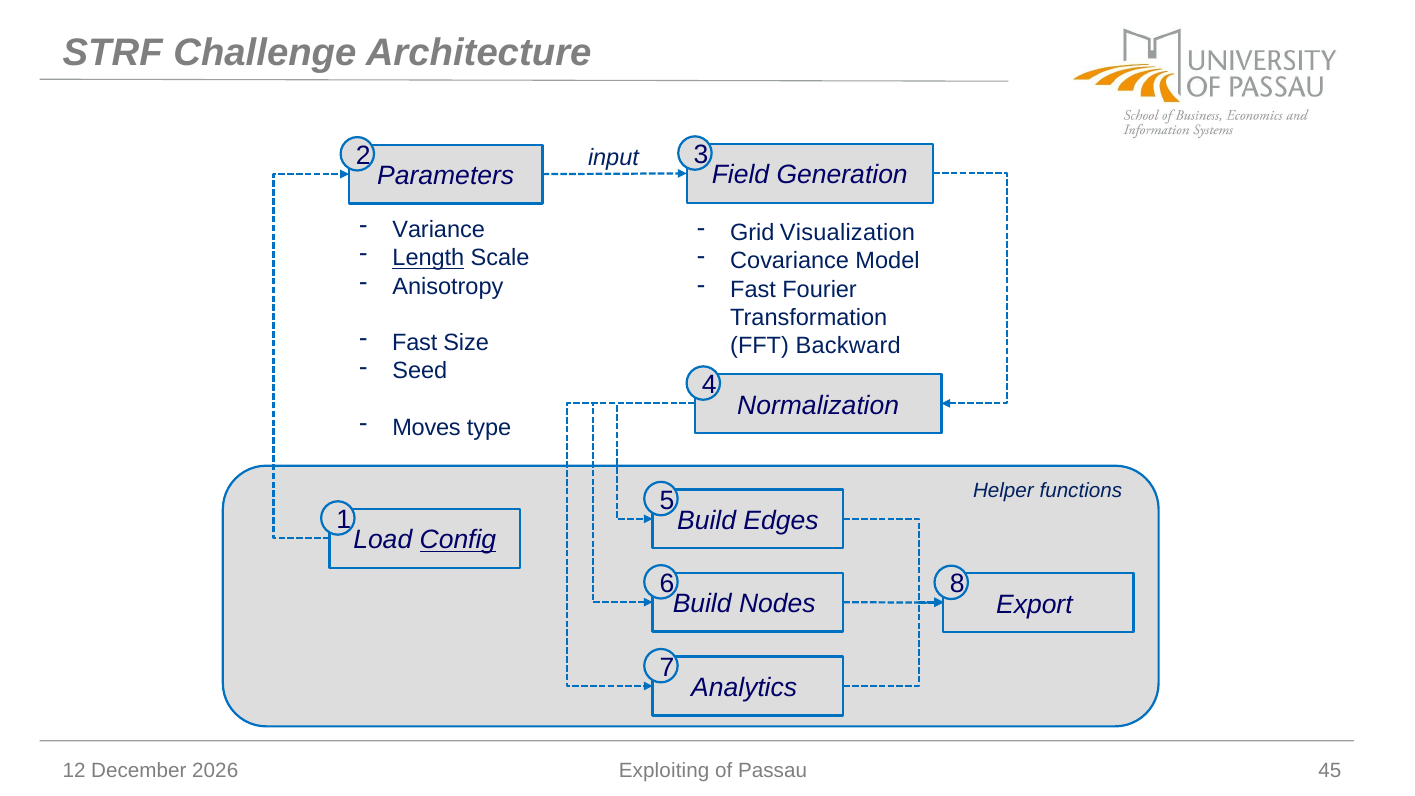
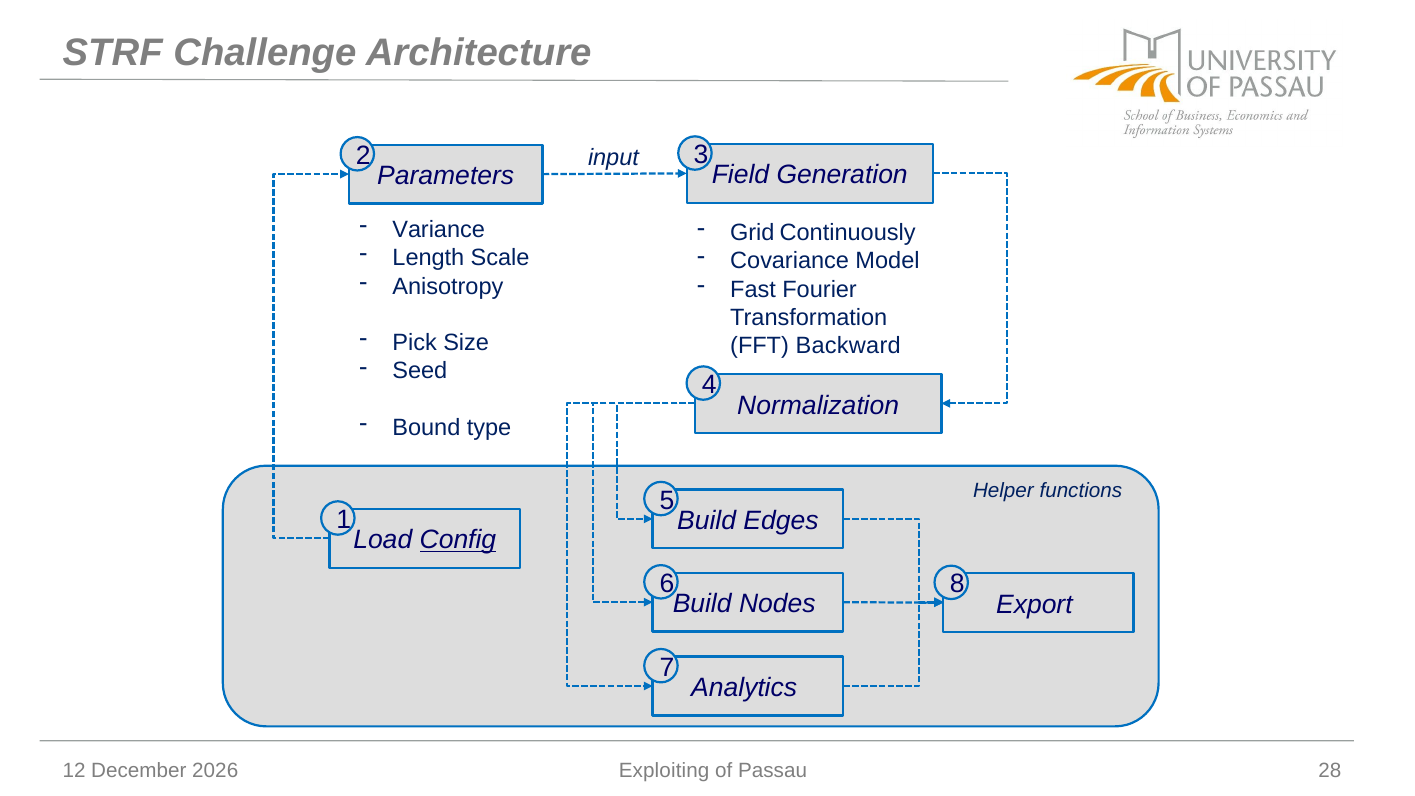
Visualization: Visualization -> Continuously
Length underline: present -> none
Fast at (415, 343): Fast -> Pick
Moves: Moves -> Bound
45: 45 -> 28
